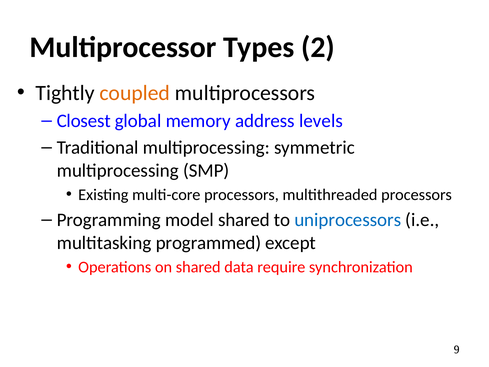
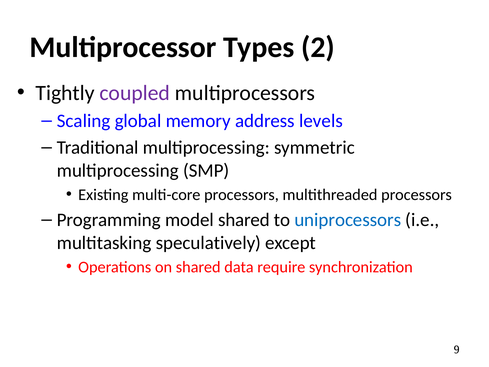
coupled colour: orange -> purple
Closest: Closest -> Scaling
programmed: programmed -> speculatively
